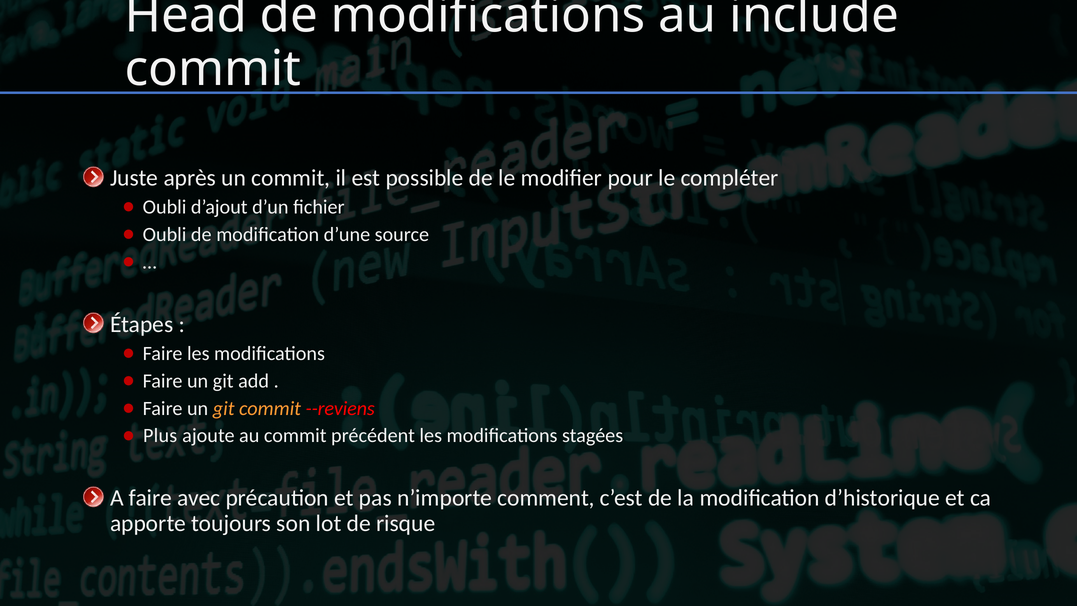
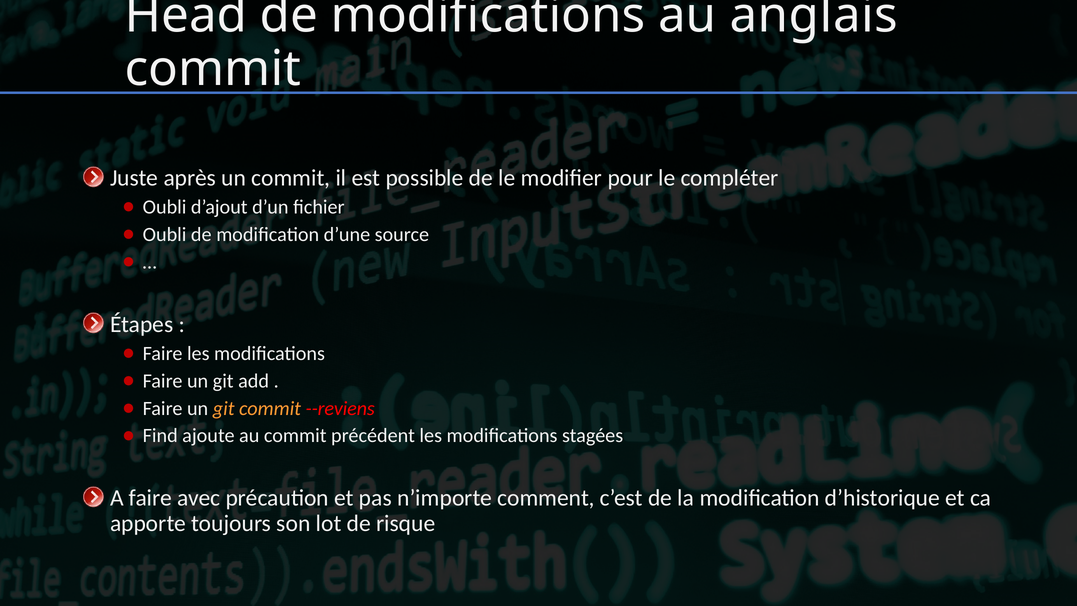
include: include -> anglais
Plus: Plus -> Find
